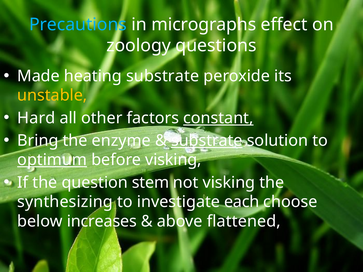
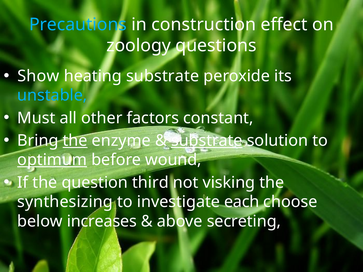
micrographs: micrographs -> construction
Made: Made -> Show
unstable colour: yellow -> light blue
Hard: Hard -> Must
constant underline: present -> none
the at (75, 141) underline: none -> present
before visking: visking -> wound
stem: stem -> third
flattened: flattened -> secreting
